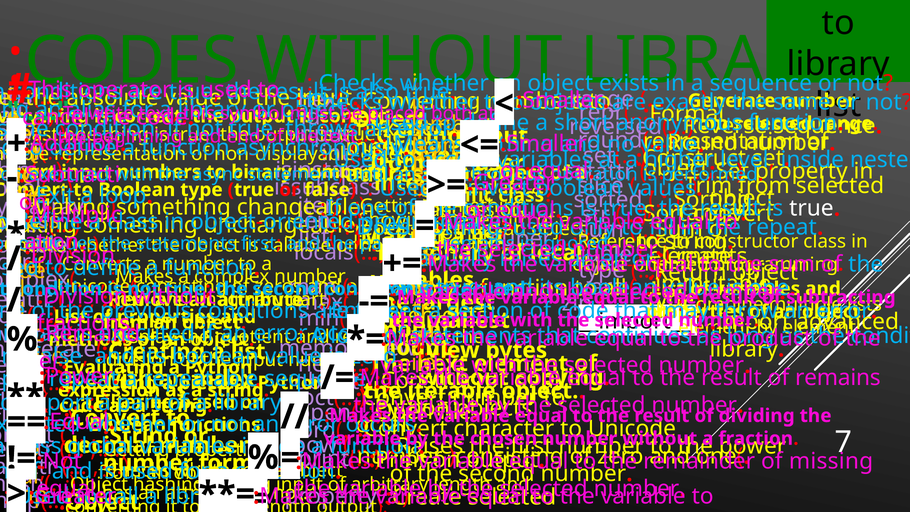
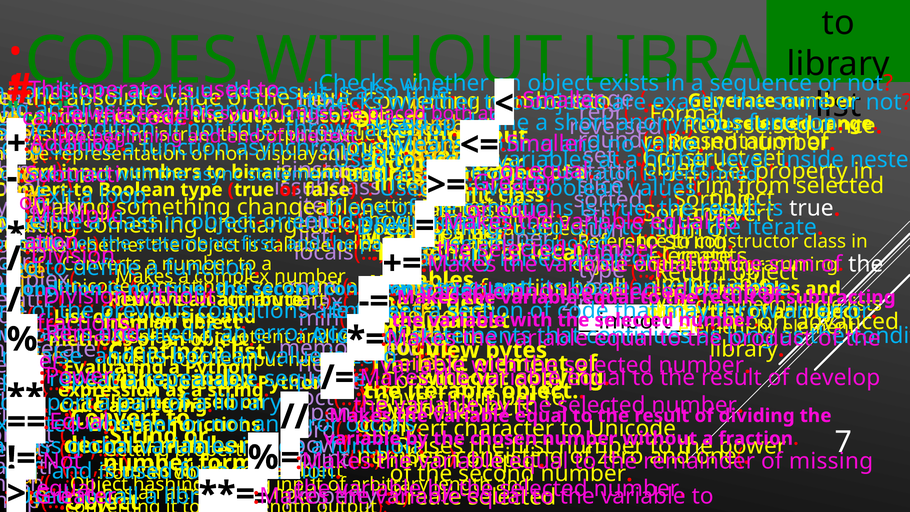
repeat at (782, 227): repeat -> iterate
the at (866, 264) colour: light blue -> white
of remains: remains -> develop
